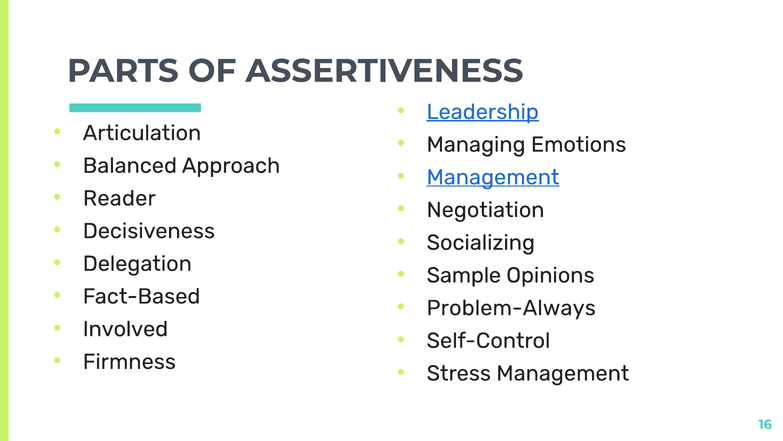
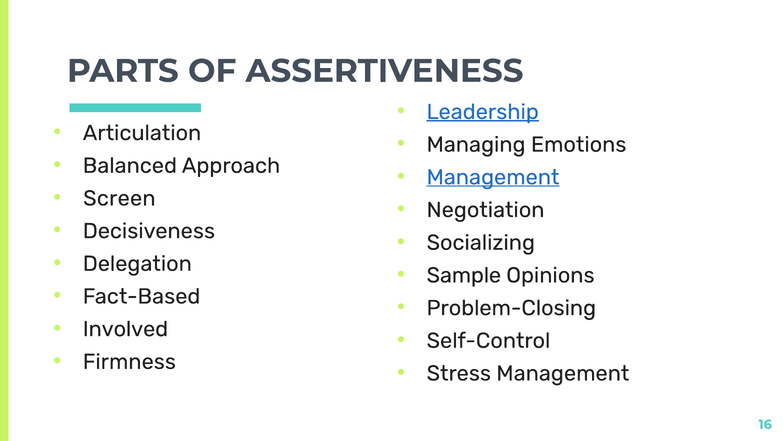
Reader: Reader -> Screen
Problem-Always: Problem-Always -> Problem-Closing
